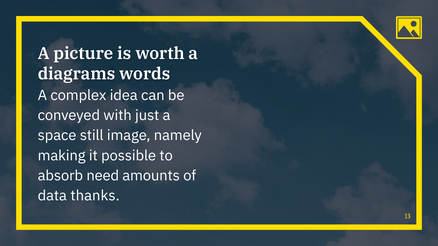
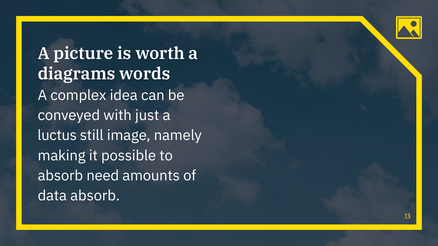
space: space -> luctus
data thanks: thanks -> absorb
